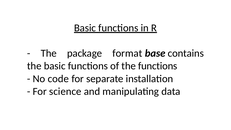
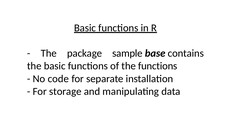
format: format -> sample
science: science -> storage
